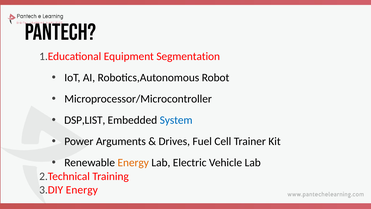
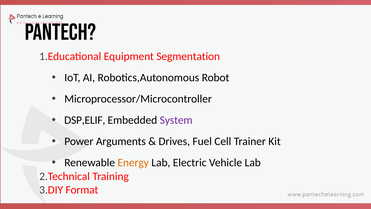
DSP,LIST: DSP,LIST -> DSP,ELIF
System colour: blue -> purple
Energy at (82, 190): Energy -> Format
